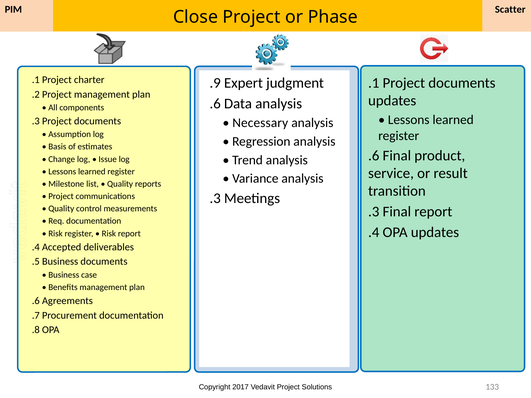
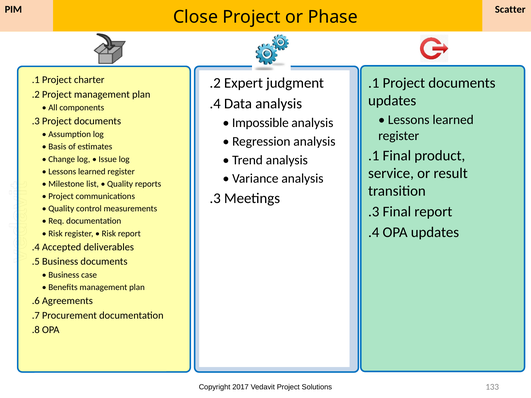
.9 at (215, 83): .9 -> .2
.6 at (215, 104): .6 -> .4
Necessary: Necessary -> Impossible
.6 at (374, 156): .6 -> .1
